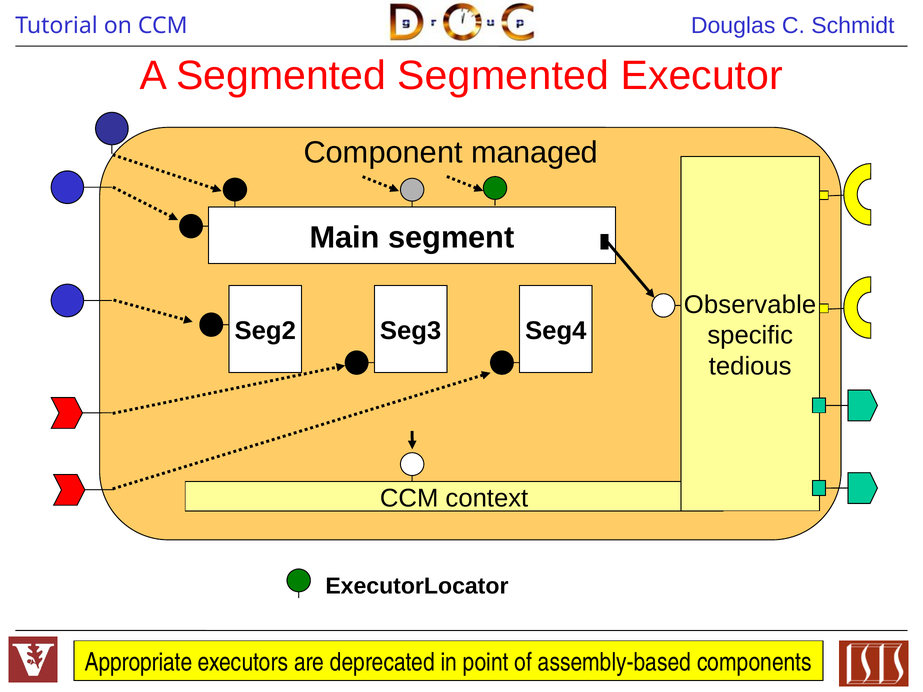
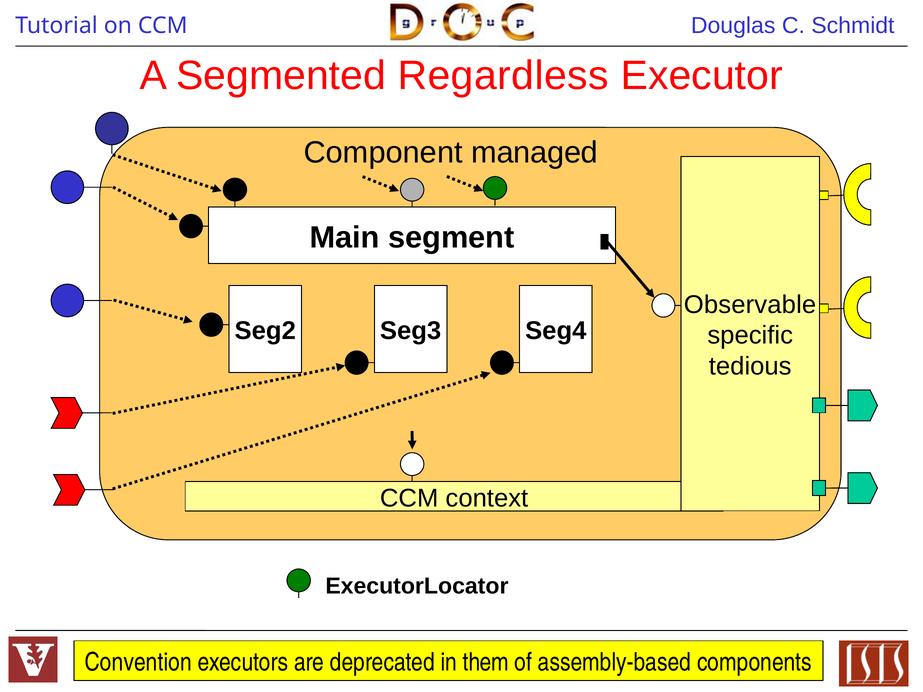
Segmented Segmented: Segmented -> Regardless
Appropriate: Appropriate -> Convention
point: point -> them
